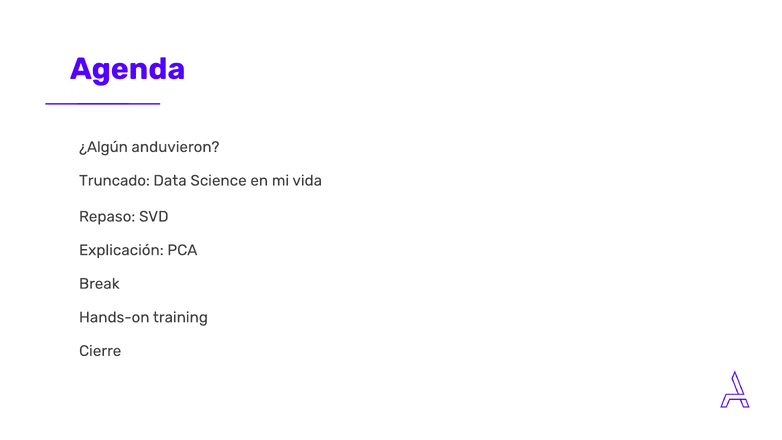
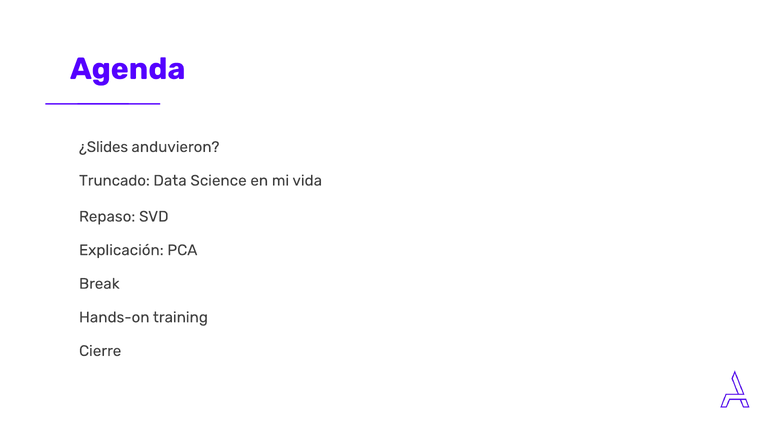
¿Algún: ¿Algún -> ¿Slides
